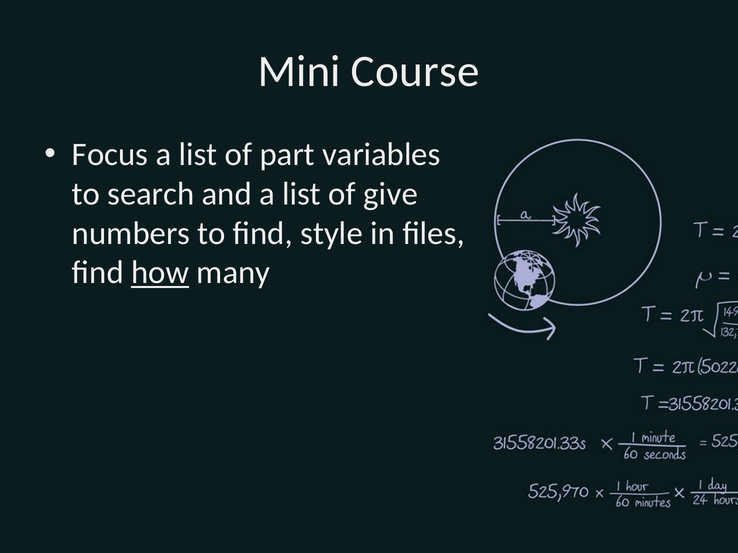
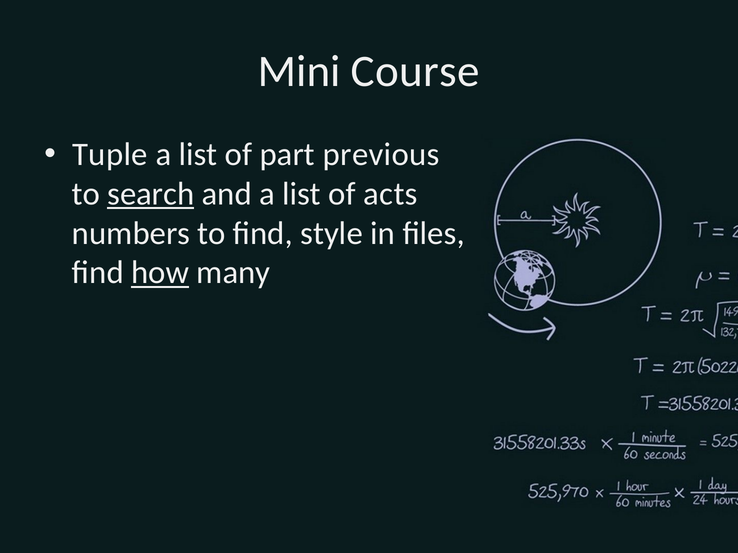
Focus: Focus -> Tuple
variables: variables -> previous
search underline: none -> present
give: give -> acts
